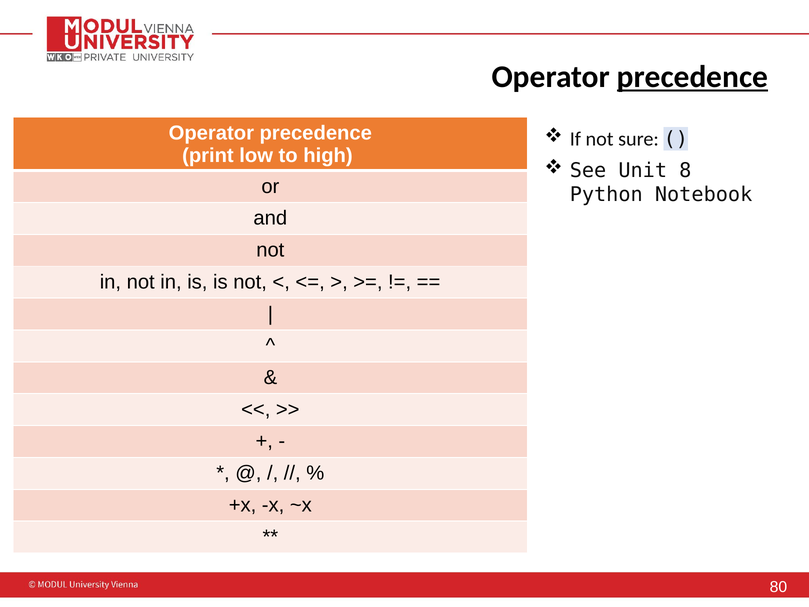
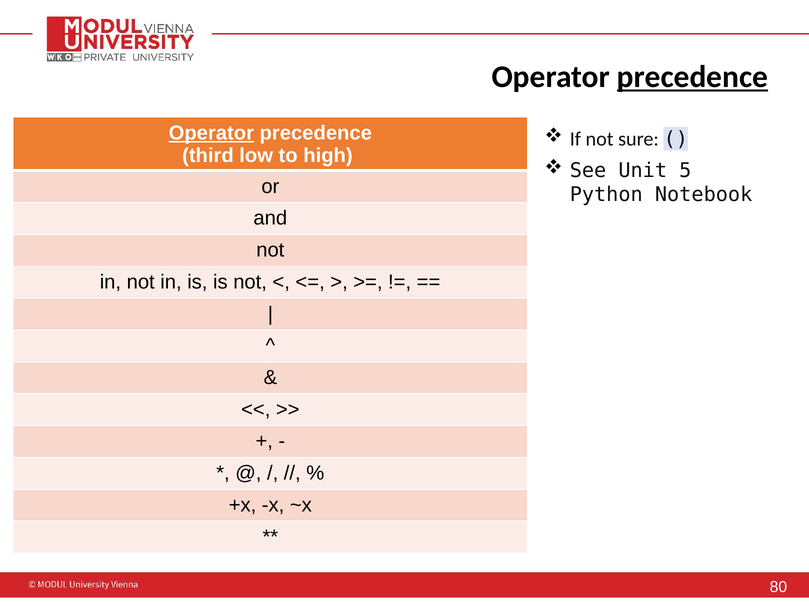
Operator at (211, 133) underline: none -> present
print: print -> third
8: 8 -> 5
